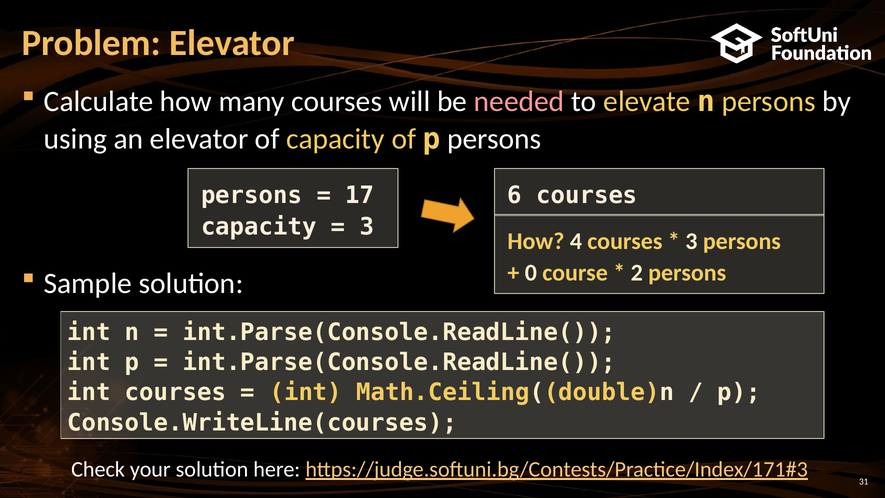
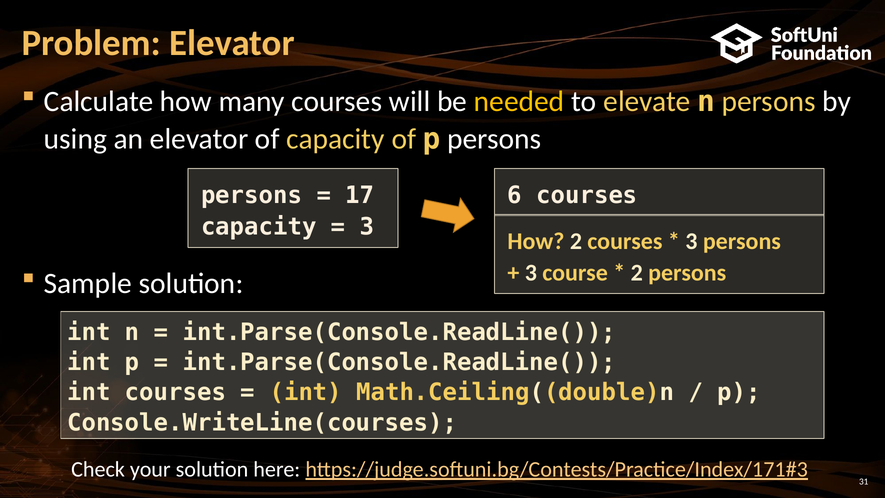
needed colour: pink -> yellow
How 4: 4 -> 2
0 at (531, 273): 0 -> 3
